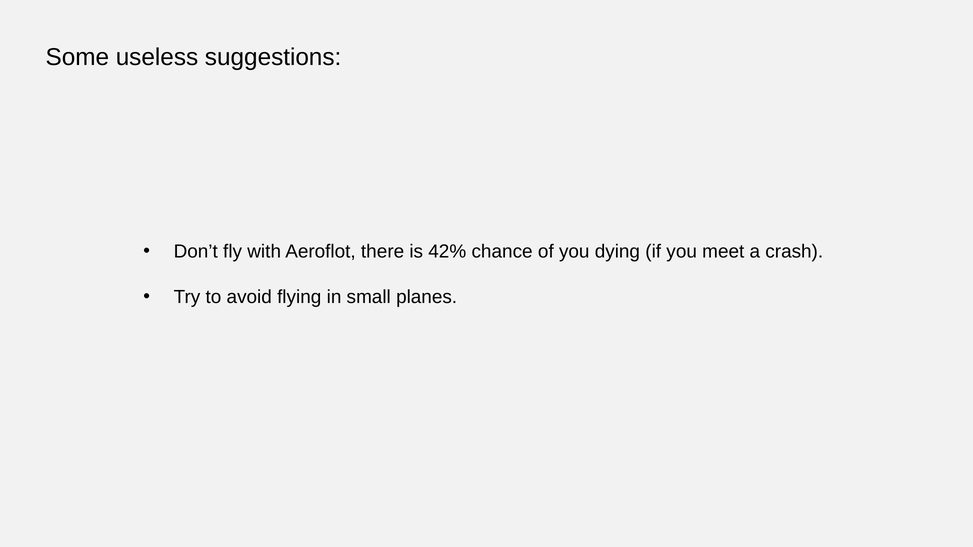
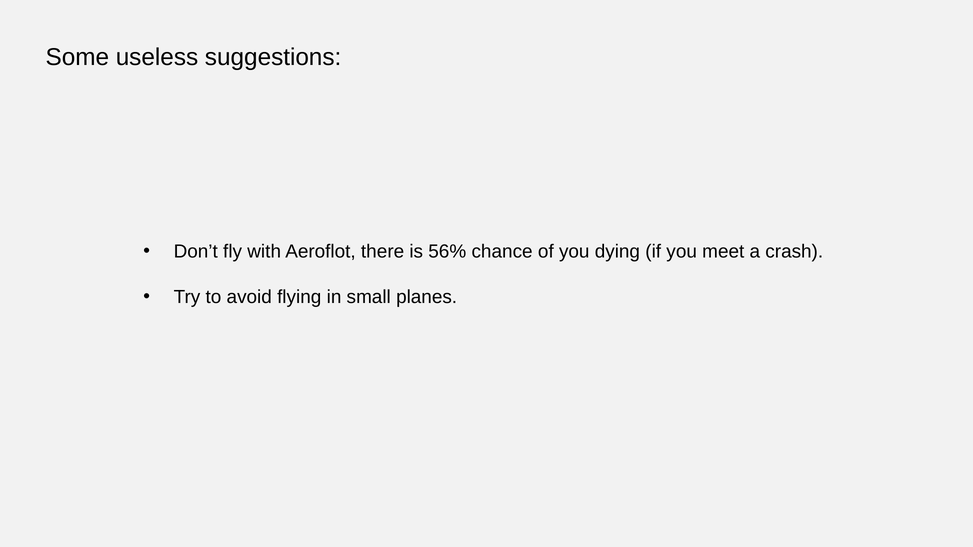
42%: 42% -> 56%
